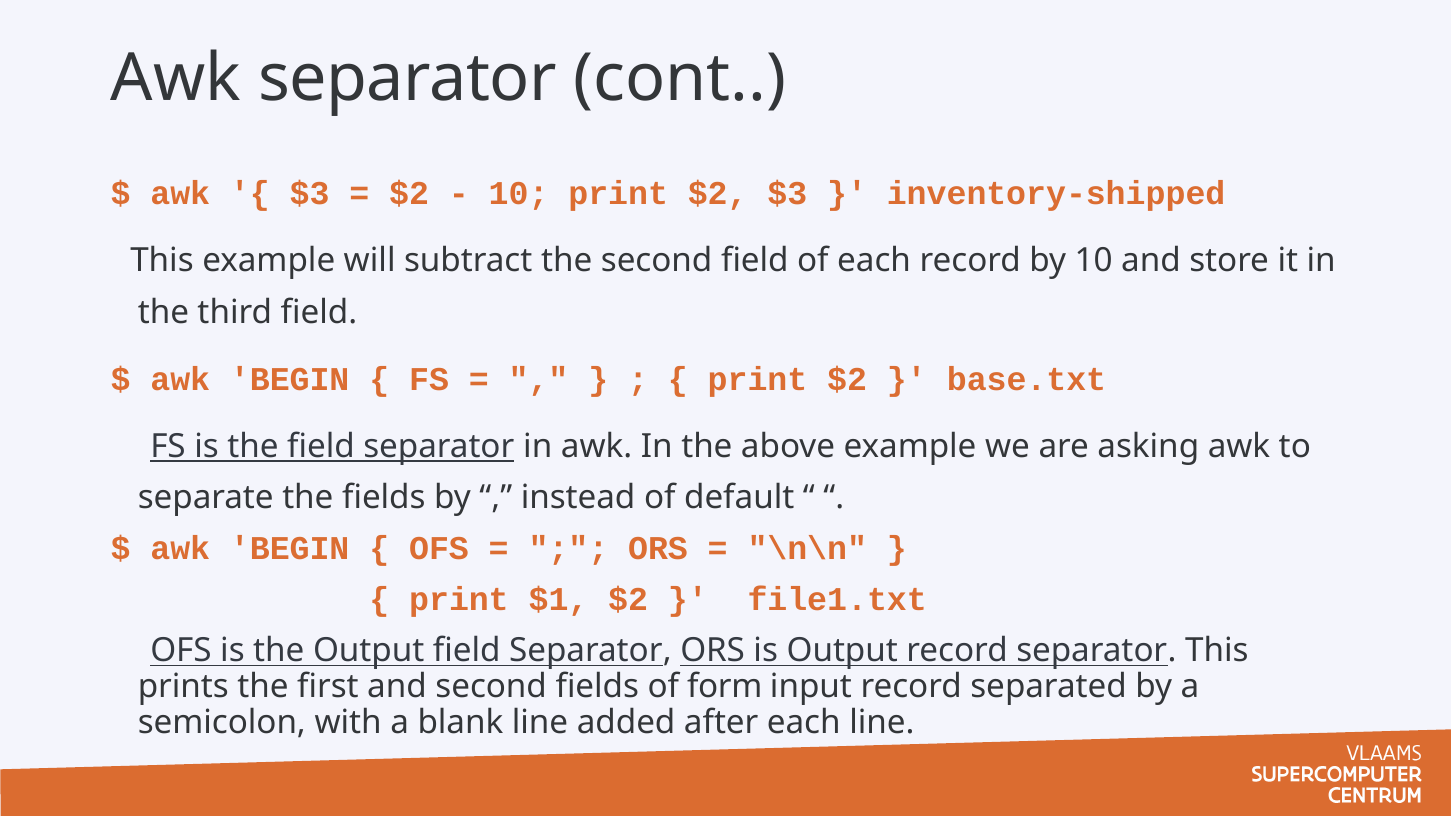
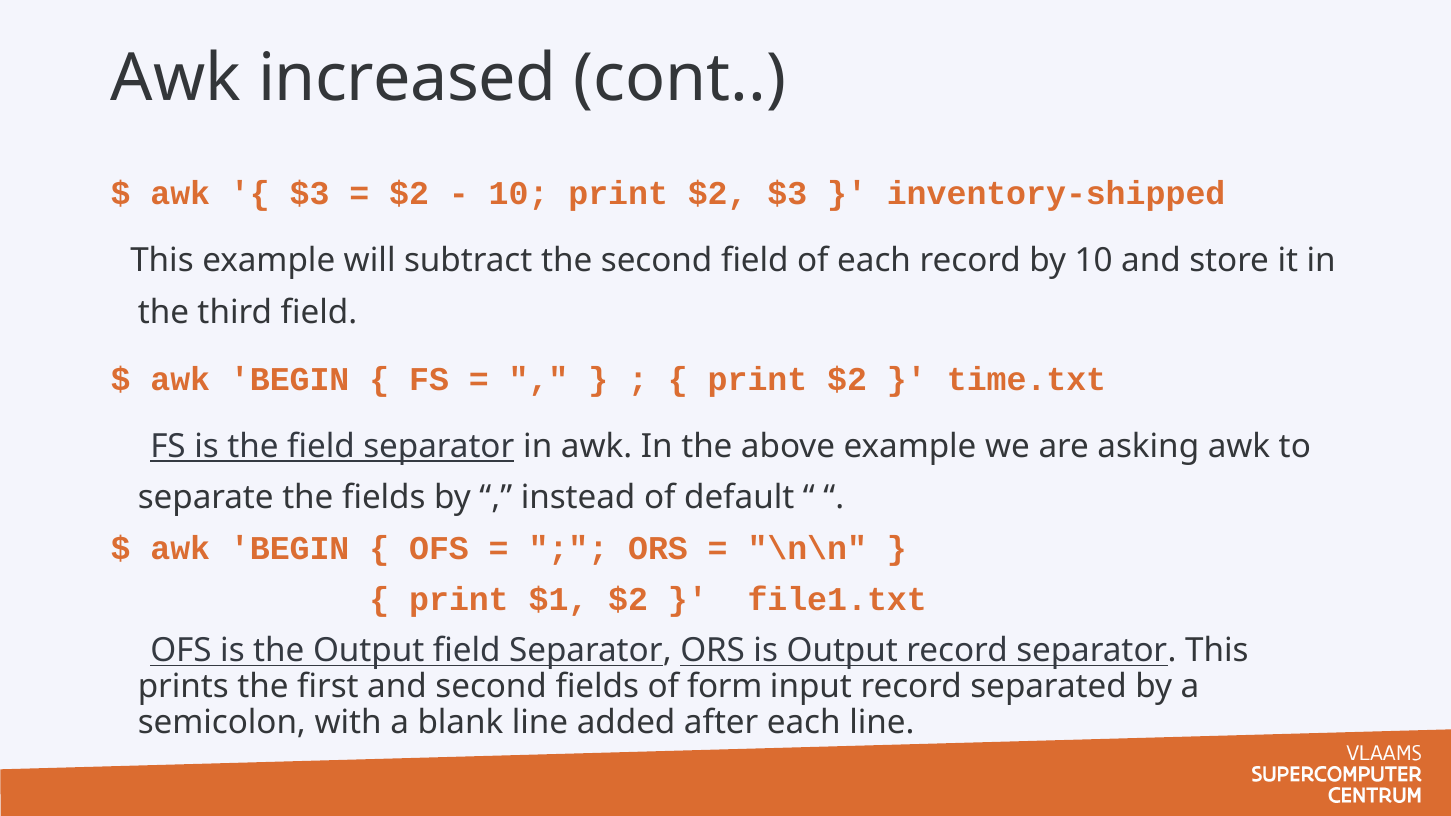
Awk separator: separator -> increased
base.txt: base.txt -> time.txt
